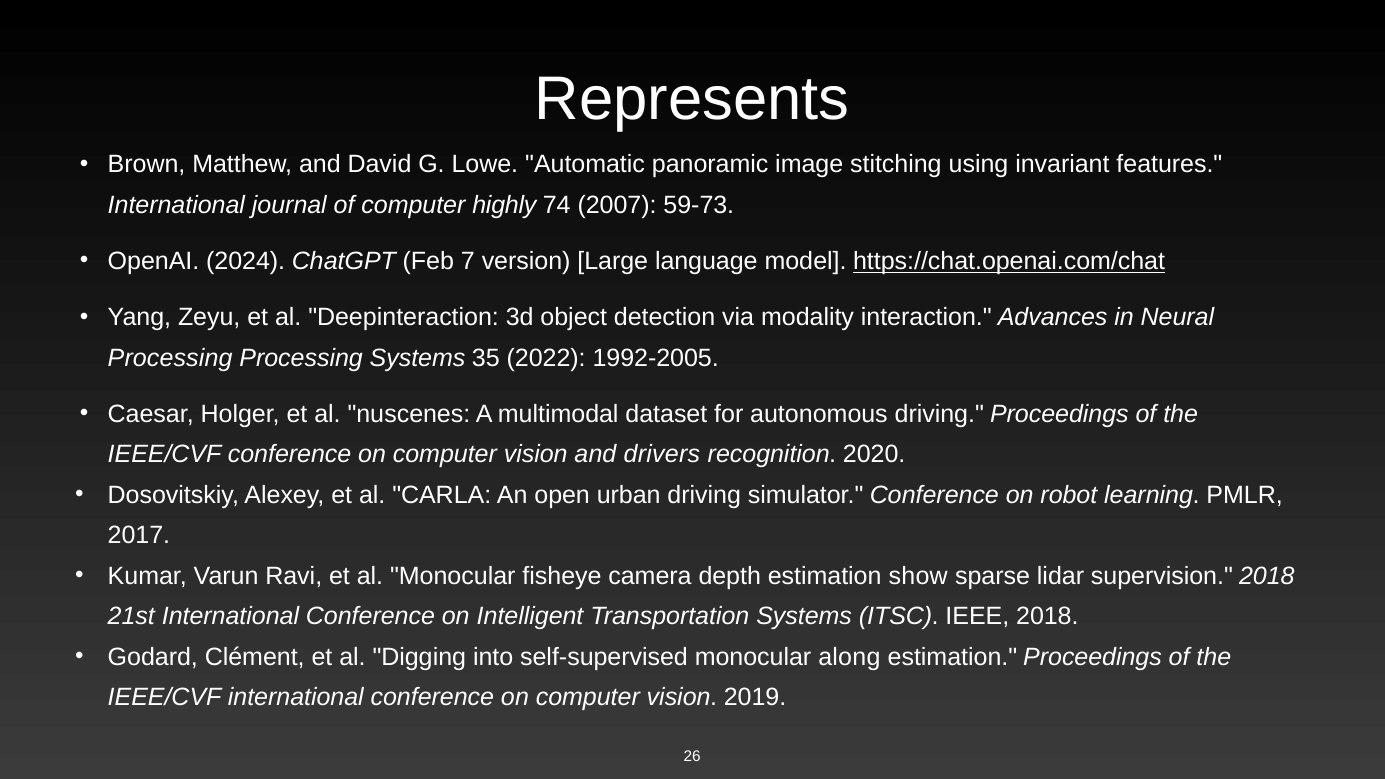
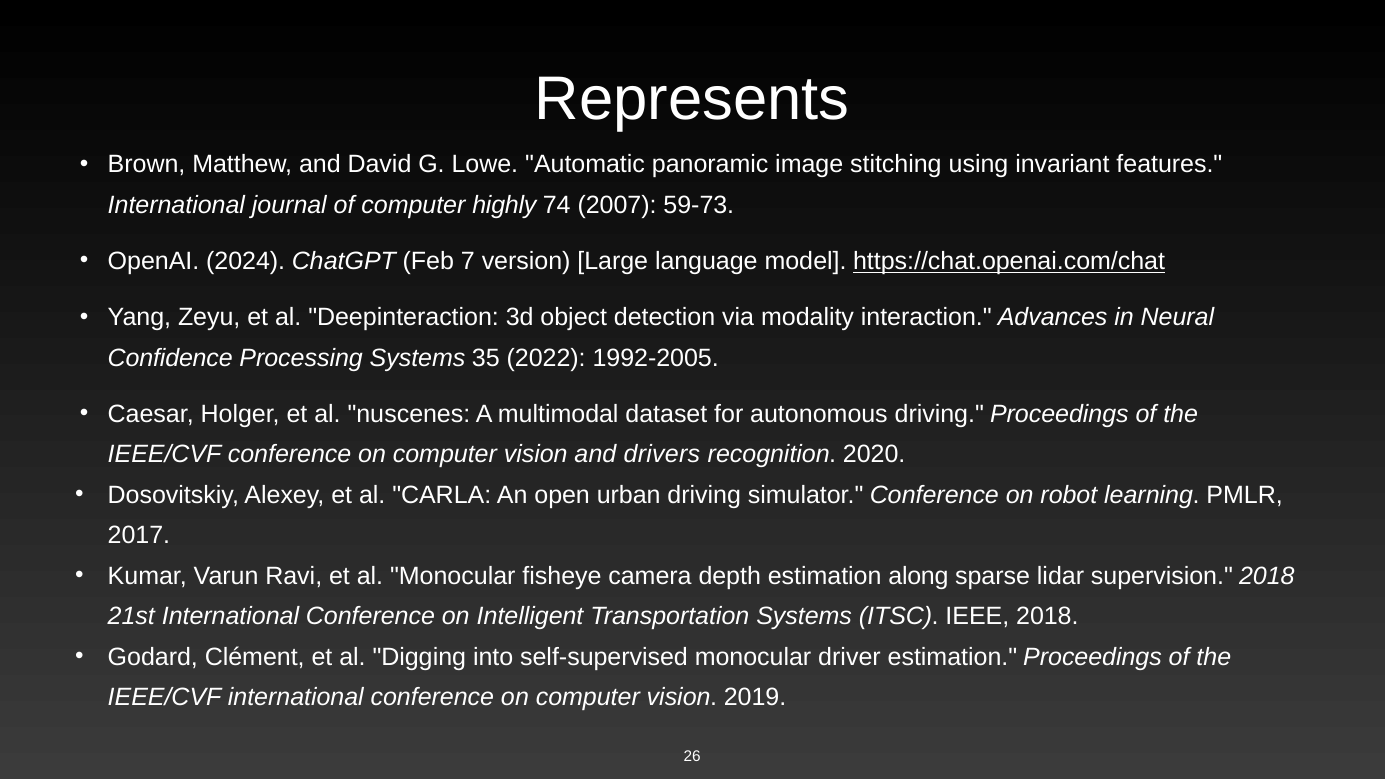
Processing at (170, 358): Processing -> Confidence
show: show -> along
along: along -> driver
